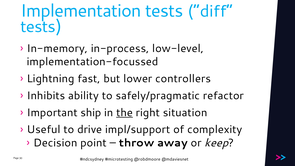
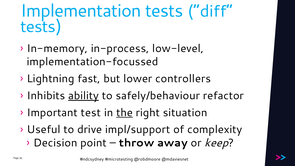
ability underline: none -> present
safely/pragmatic: safely/pragmatic -> safely/behaviour
ship: ship -> test
